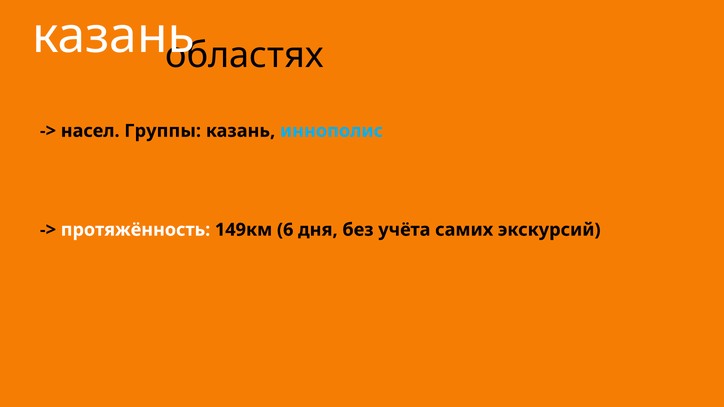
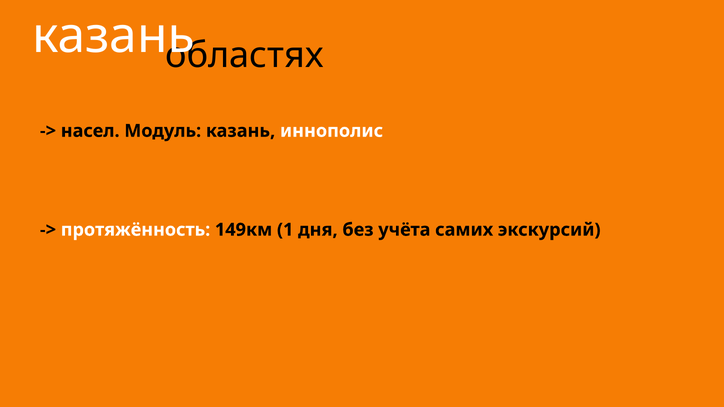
Группы: Группы -> Модуль
иннополис colour: light blue -> white
6: 6 -> 1
